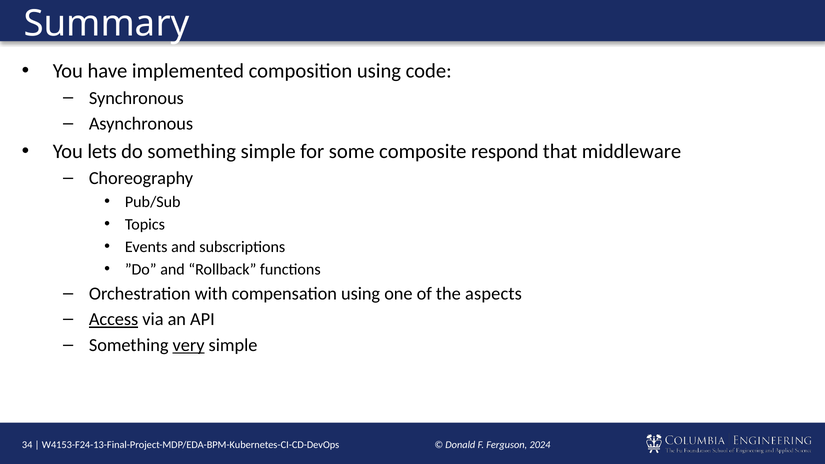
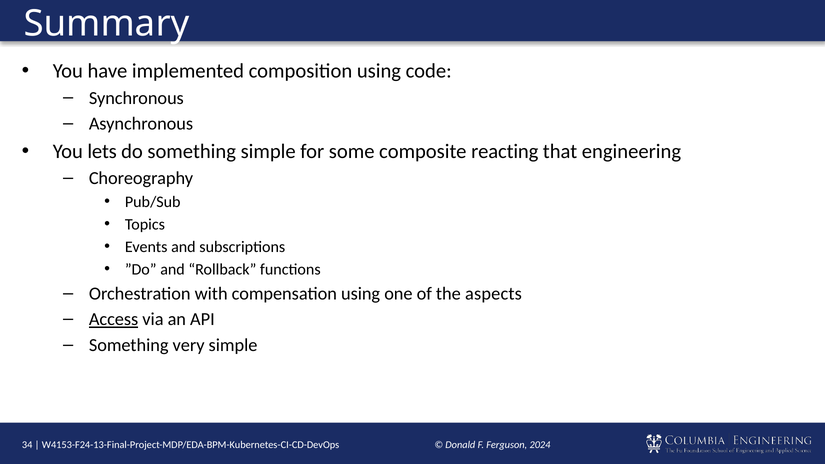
respond: respond -> reacting
middleware: middleware -> engineering
very underline: present -> none
